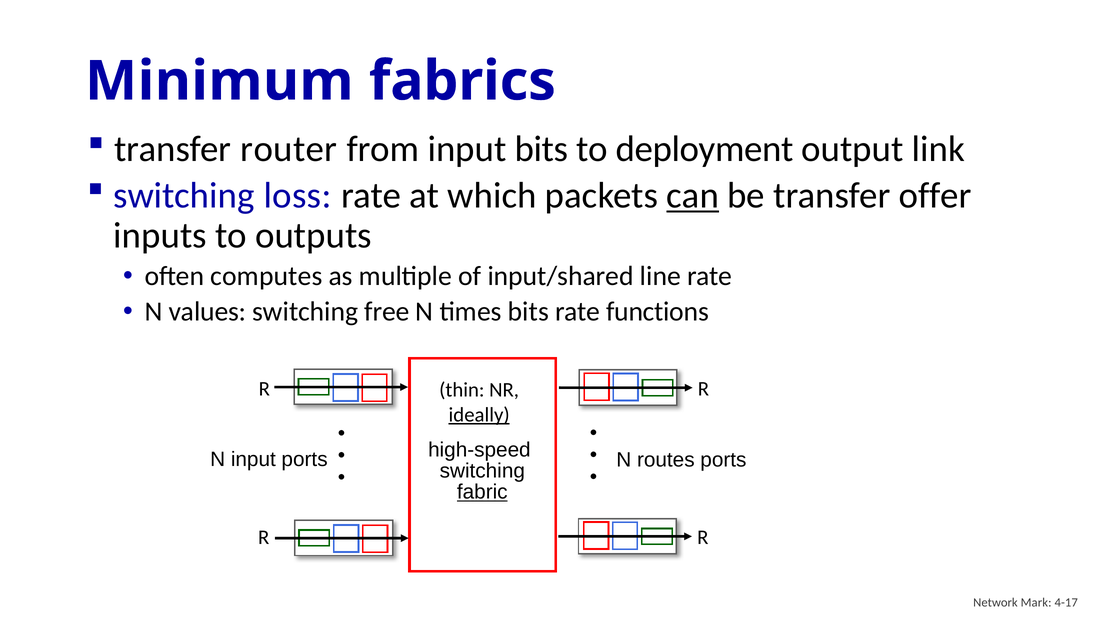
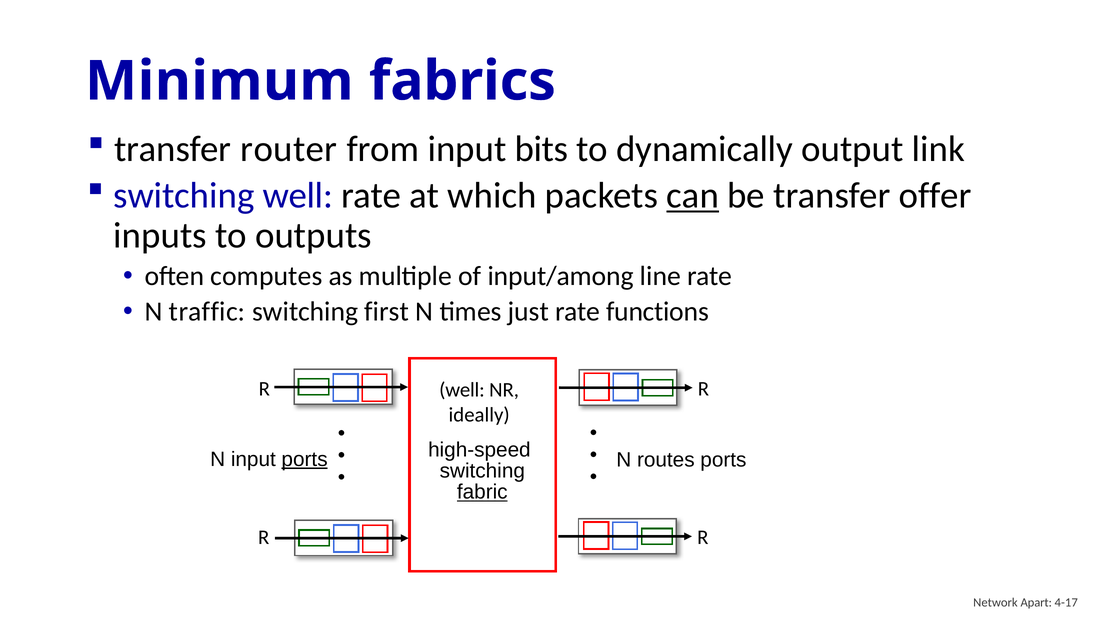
deployment: deployment -> dynamically
switching loss: loss -> well
input/shared: input/shared -> input/among
values: values -> traffic
free: free -> first
times bits: bits -> just
thin at (462, 390): thin -> well
ideally underline: present -> none
ports at (305, 459) underline: none -> present
Mark: Mark -> Apart
